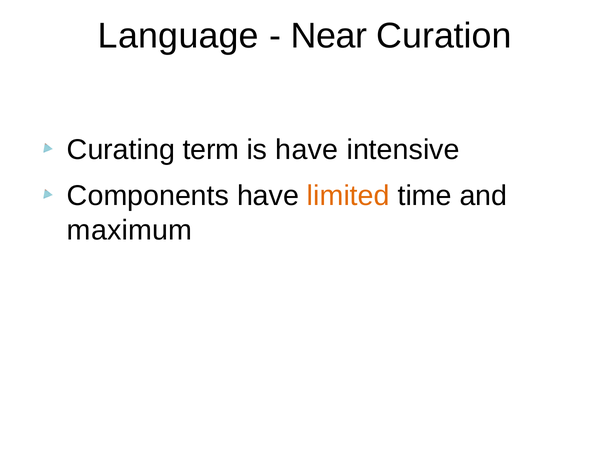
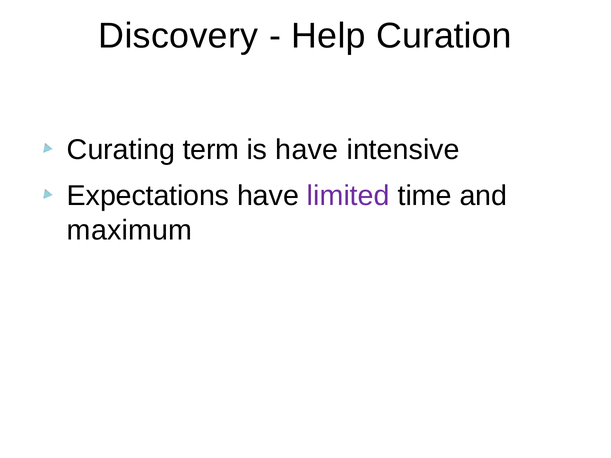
Language: Language -> Discovery
Near: Near -> Help
Components: Components -> Expectations
limited colour: orange -> purple
